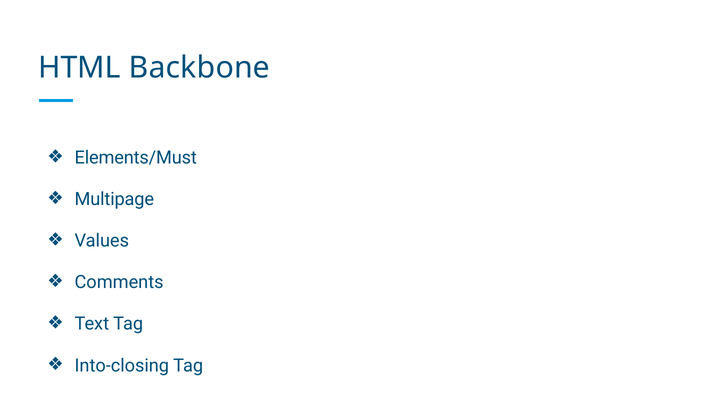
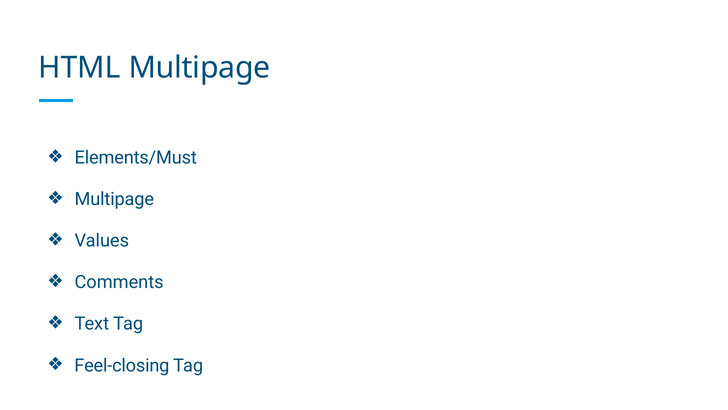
HTML Backbone: Backbone -> Multipage
Into-closing: Into-closing -> Feel-closing
